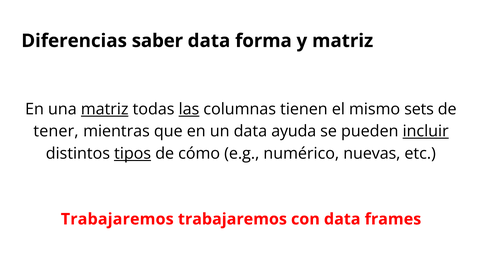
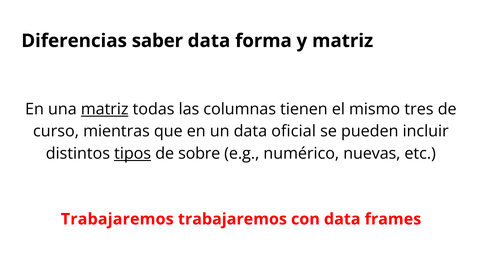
las underline: present -> none
sets: sets -> tres
tener: tener -> curso
ayuda: ayuda -> oficial
incluir underline: present -> none
cómo: cómo -> sobre
